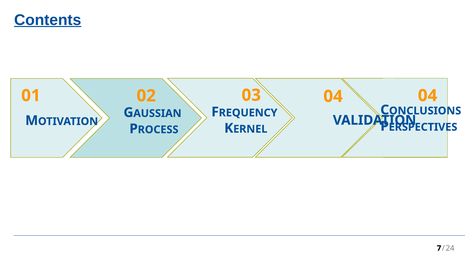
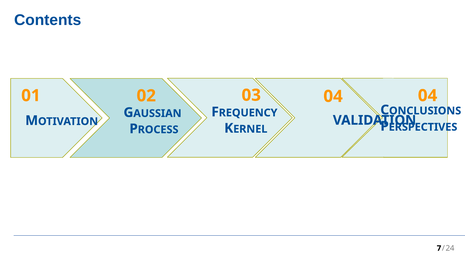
Contents underline: present -> none
